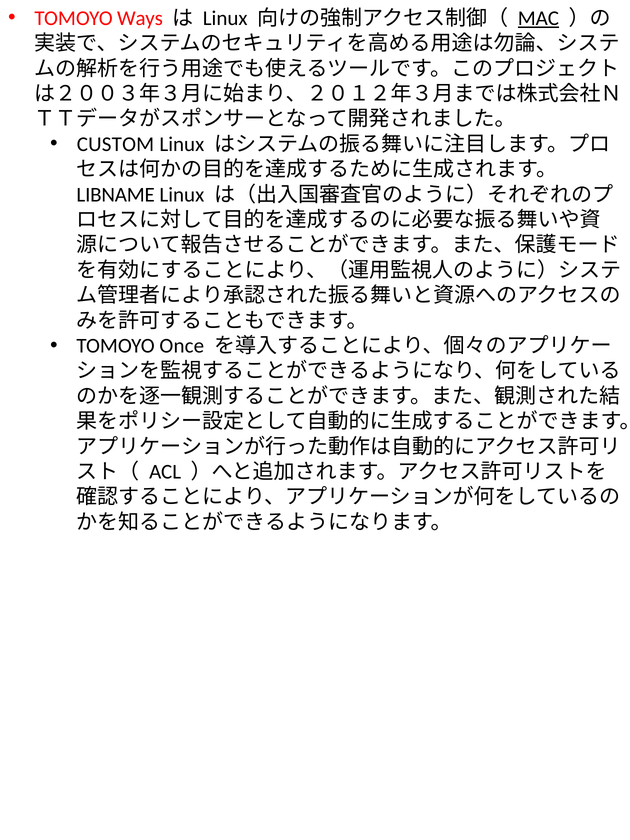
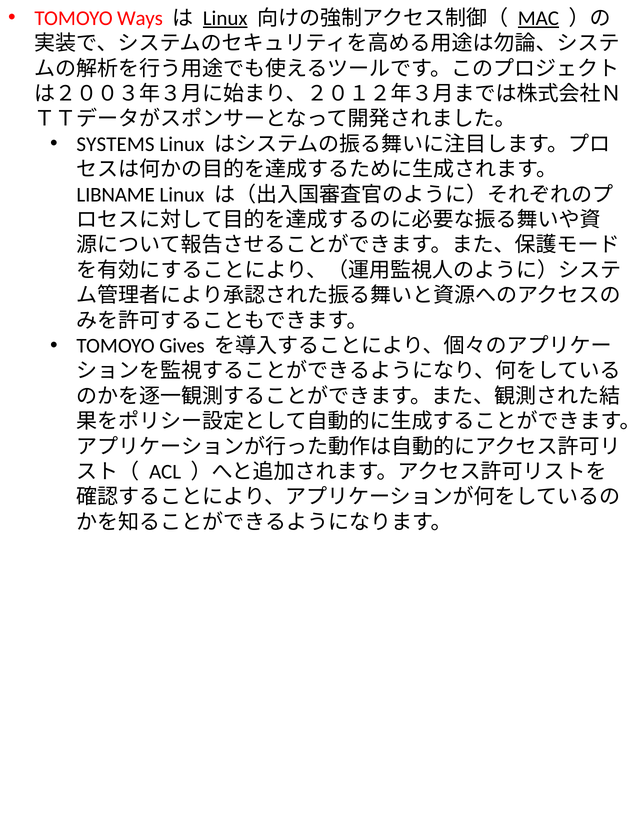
Linux at (225, 18) underline: none -> present
CUSTOM: CUSTOM -> SYSTEMS
Once: Once -> Gives
